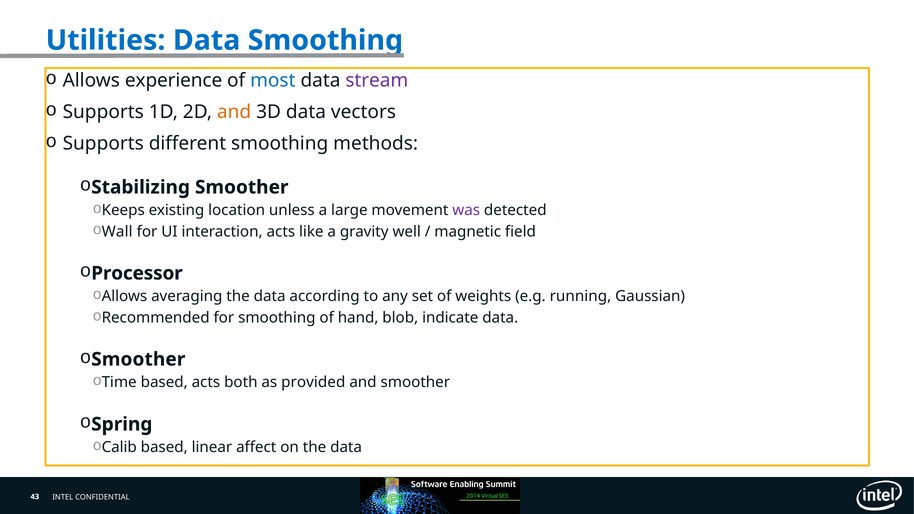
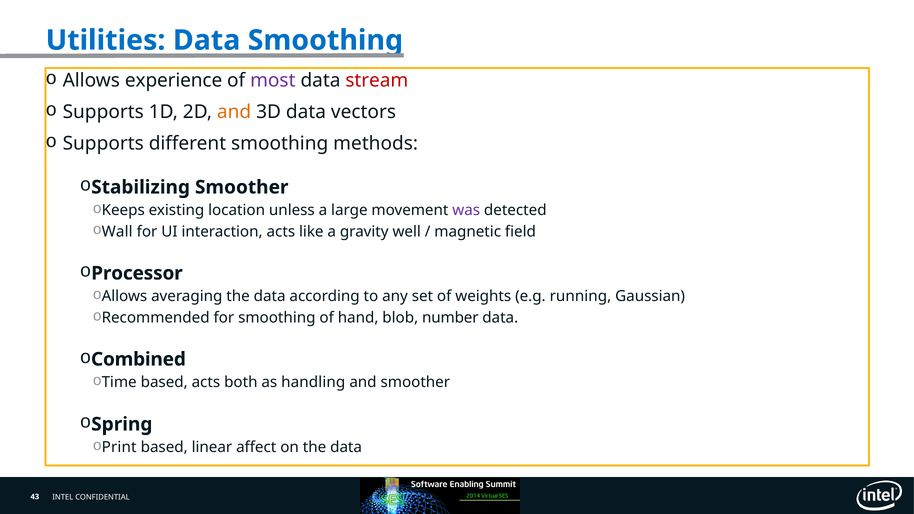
most colour: blue -> purple
stream colour: purple -> red
indicate: indicate -> number
Smoother at (138, 359): Smoother -> Combined
provided: provided -> handling
Calib: Calib -> Print
